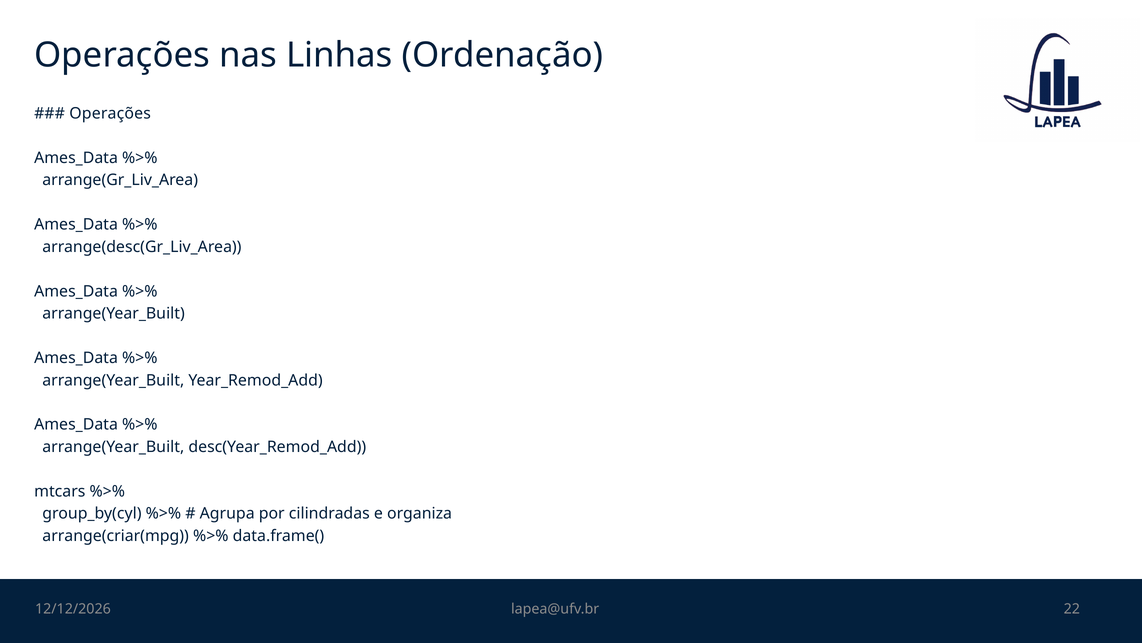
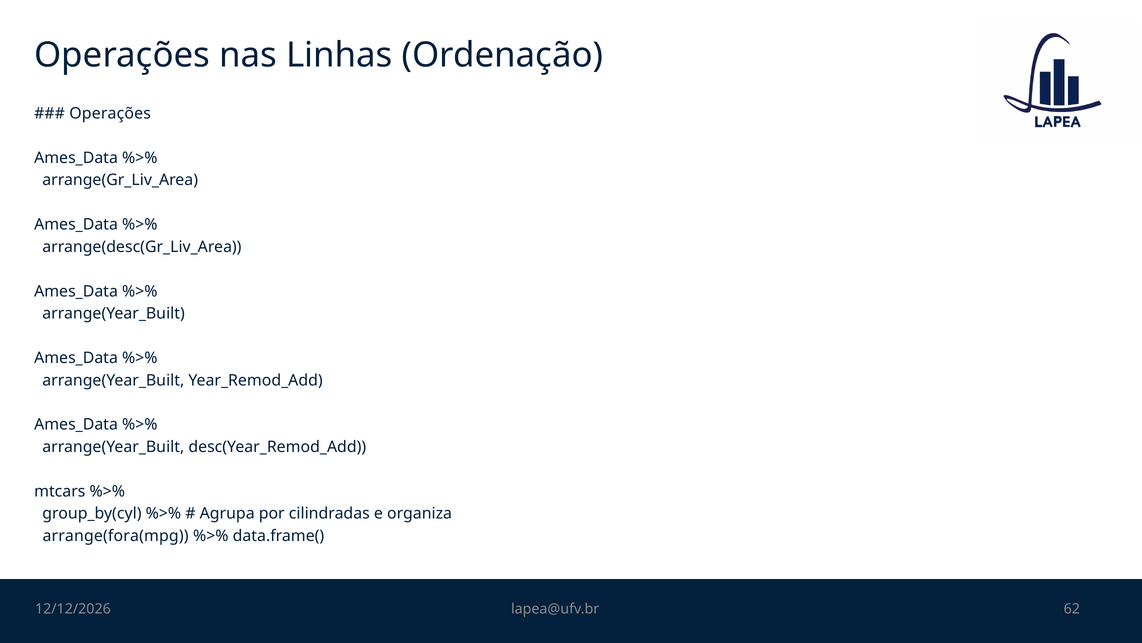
arrange(criar(mpg: arrange(criar(mpg -> arrange(fora(mpg
22: 22 -> 62
